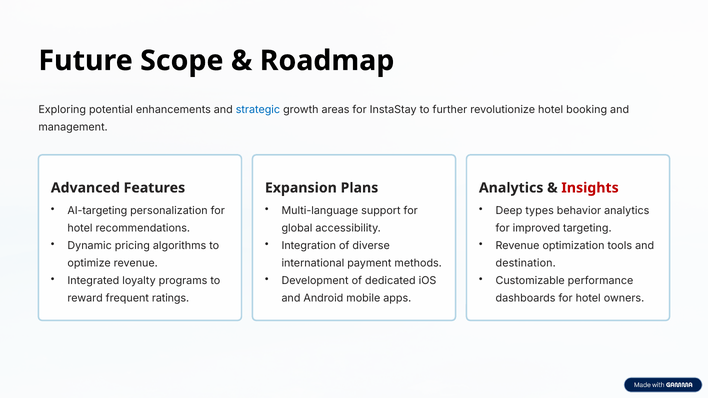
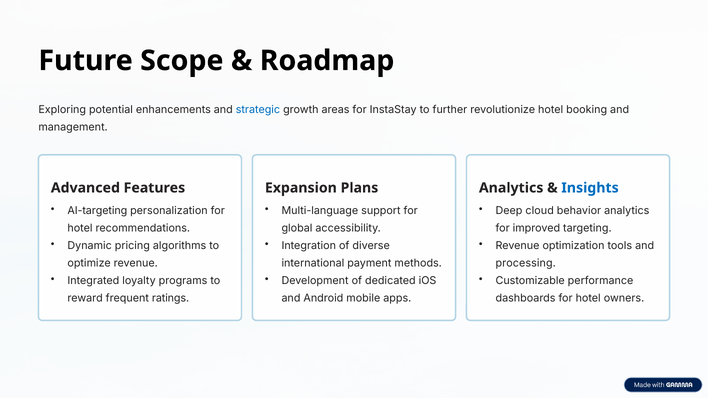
Insights colour: red -> blue
types: types -> cloud
destination: destination -> processing
